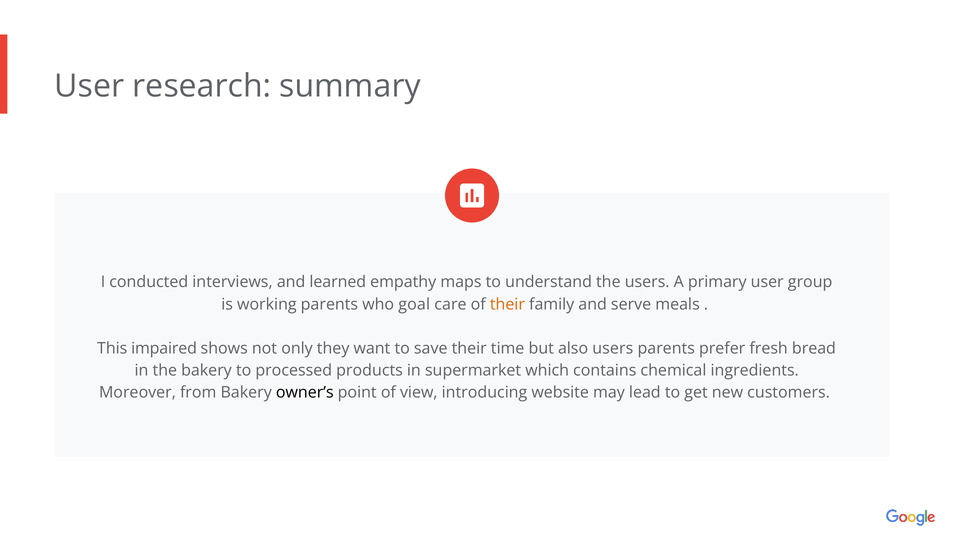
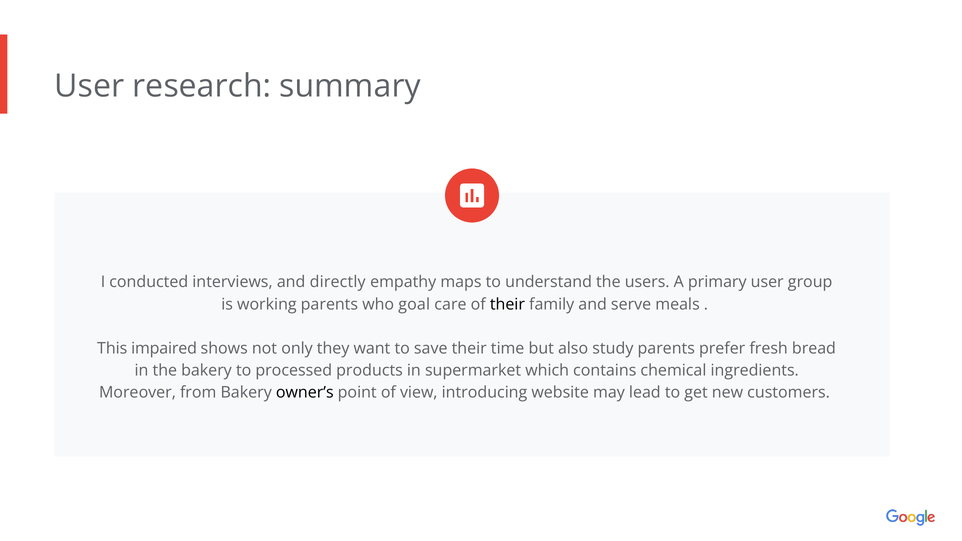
learned: learned -> directly
their at (507, 304) colour: orange -> black
also users: users -> study
